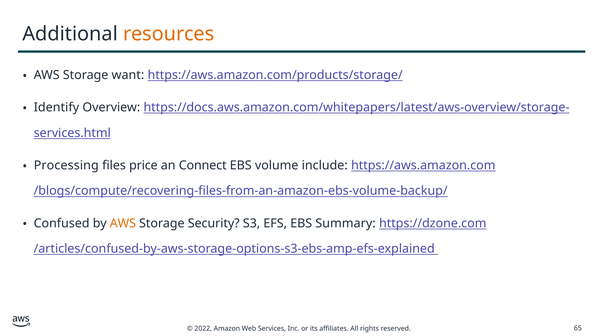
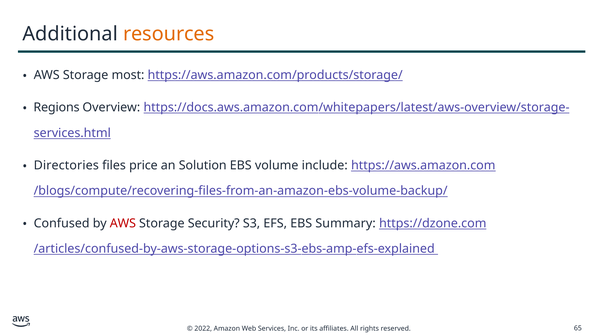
want: want -> most
Identify: Identify -> Regions
Processing: Processing -> Directories
Connect: Connect -> Solution
AWS at (123, 223) colour: orange -> red
